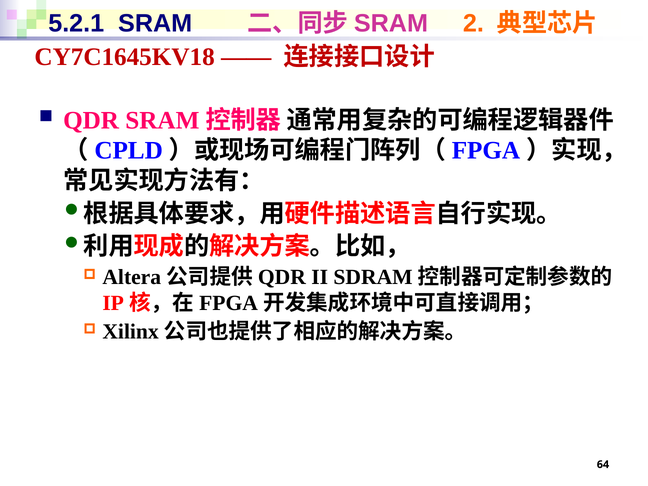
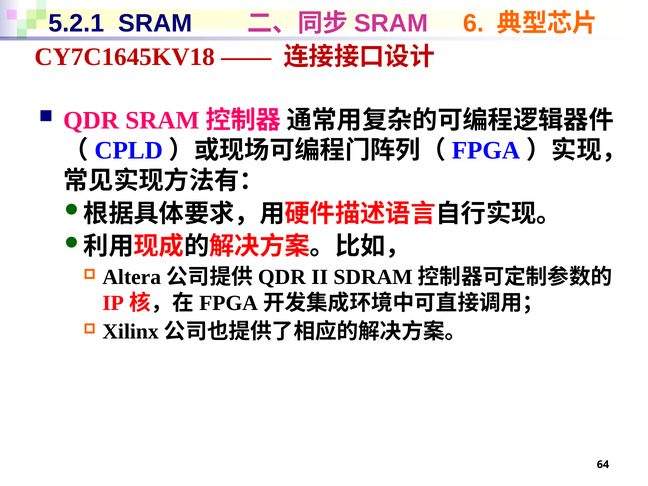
2: 2 -> 6
